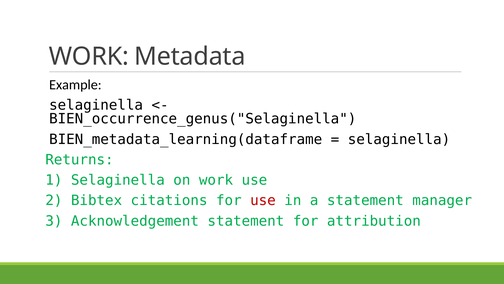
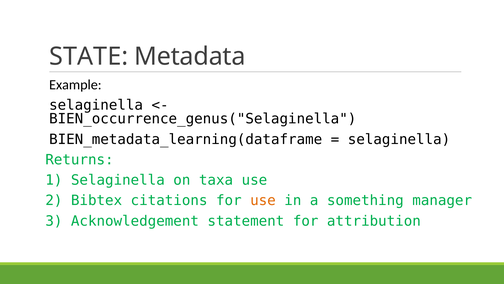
WORK at (89, 56): WORK -> STATE
on work: work -> taxa
use at (263, 200) colour: red -> orange
a statement: statement -> something
